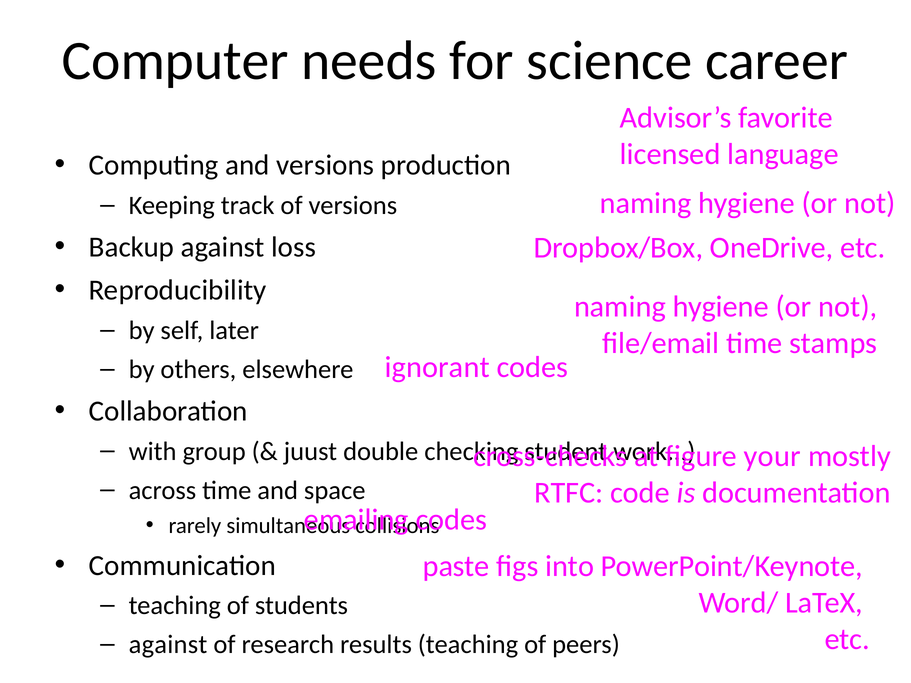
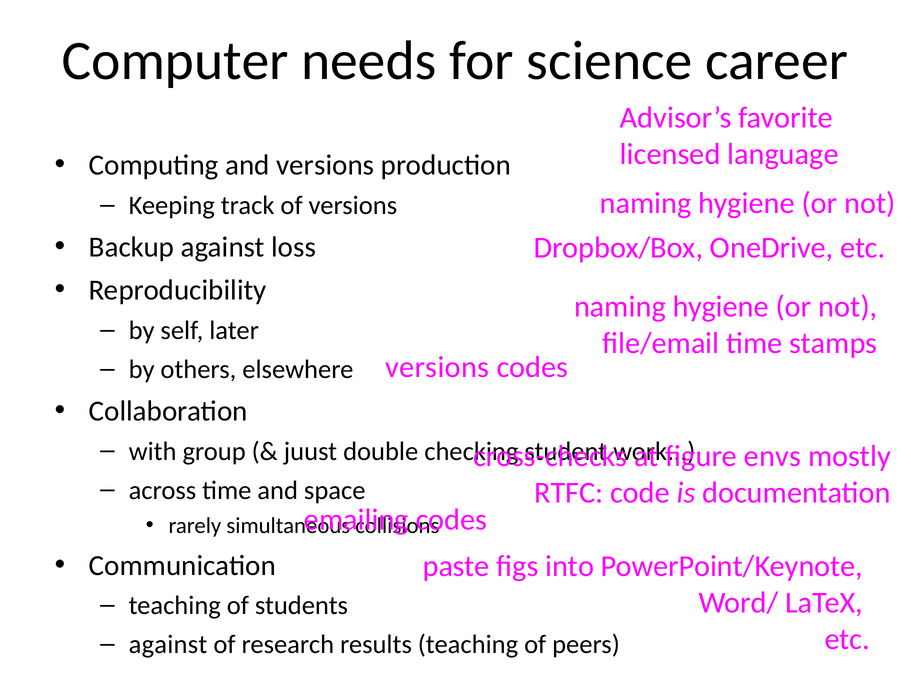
ignorant at (437, 367): ignorant -> versions
your: your -> envs
